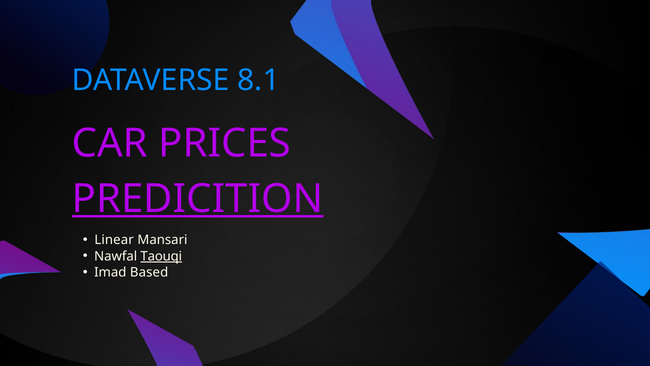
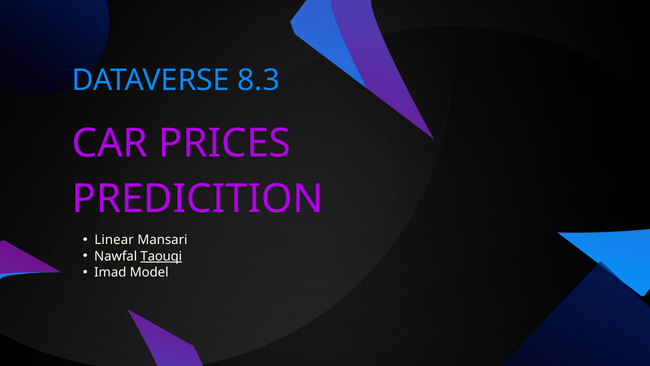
8.1: 8.1 -> 8.3
PREDICITION underline: present -> none
Based: Based -> Model
